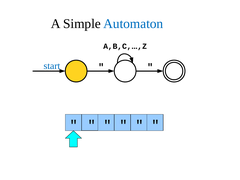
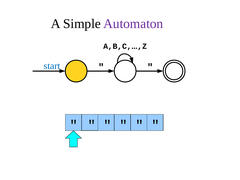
Automaton colour: blue -> purple
